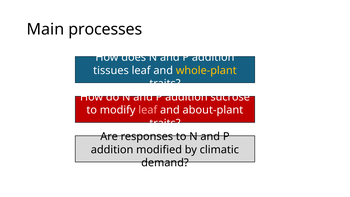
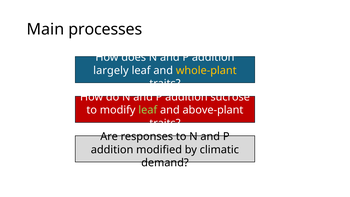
tissues: tissues -> largely
leaf at (148, 110) colour: pink -> light green
about-plant: about-plant -> above-plant
